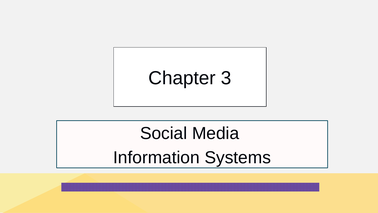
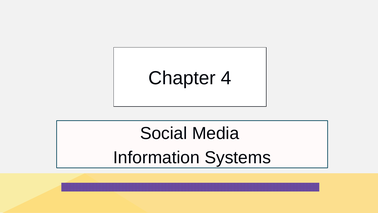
3: 3 -> 4
